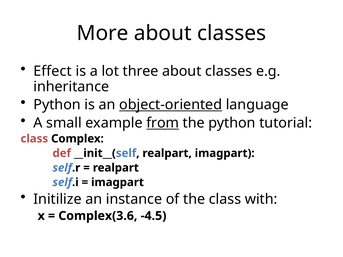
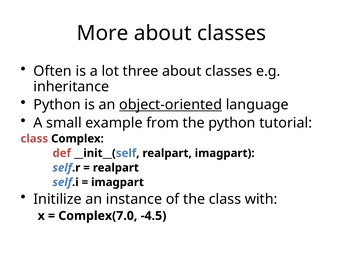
Effect: Effect -> Often
from underline: present -> none
Complex(3.6: Complex(3.6 -> Complex(7.0
